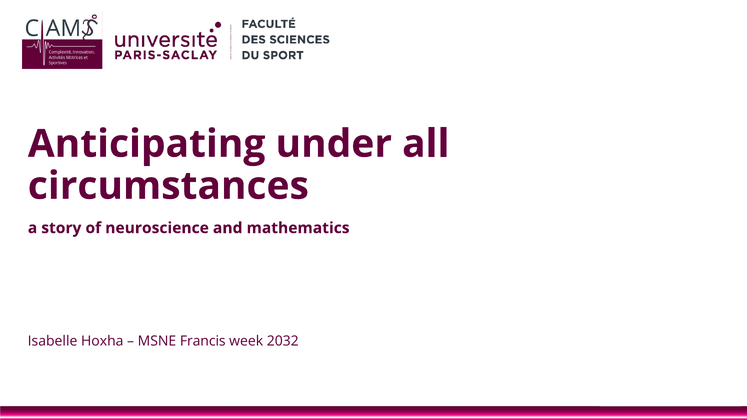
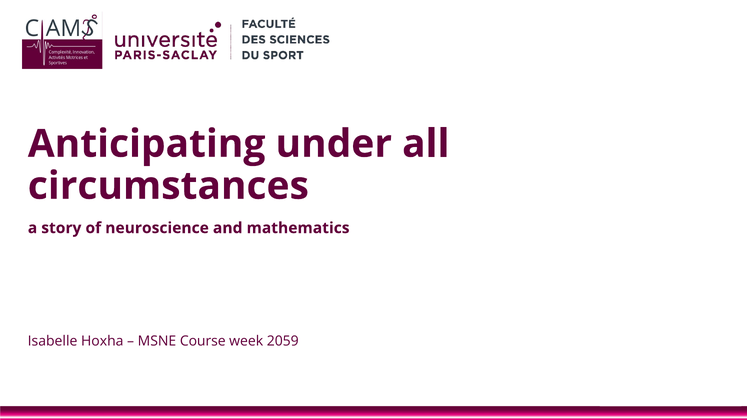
Francis: Francis -> Course
2032: 2032 -> 2059
